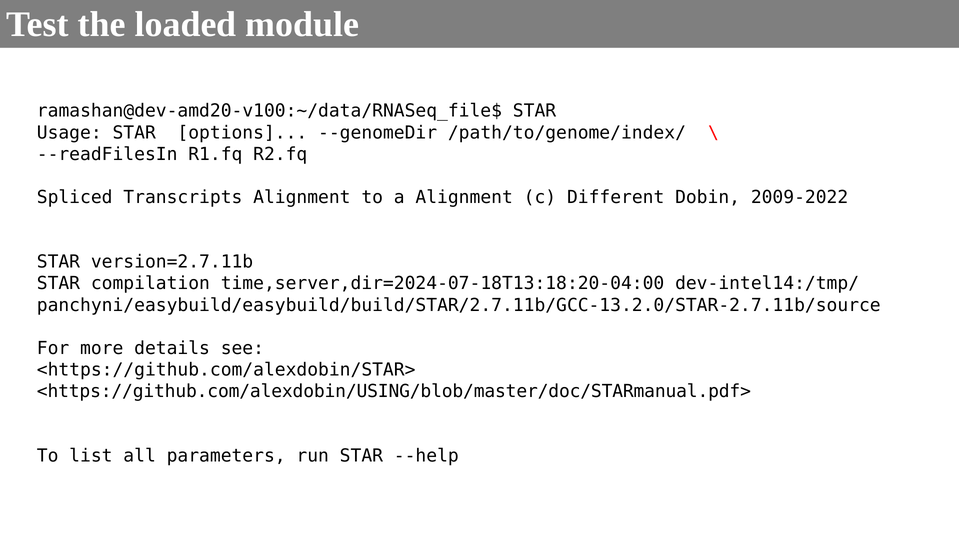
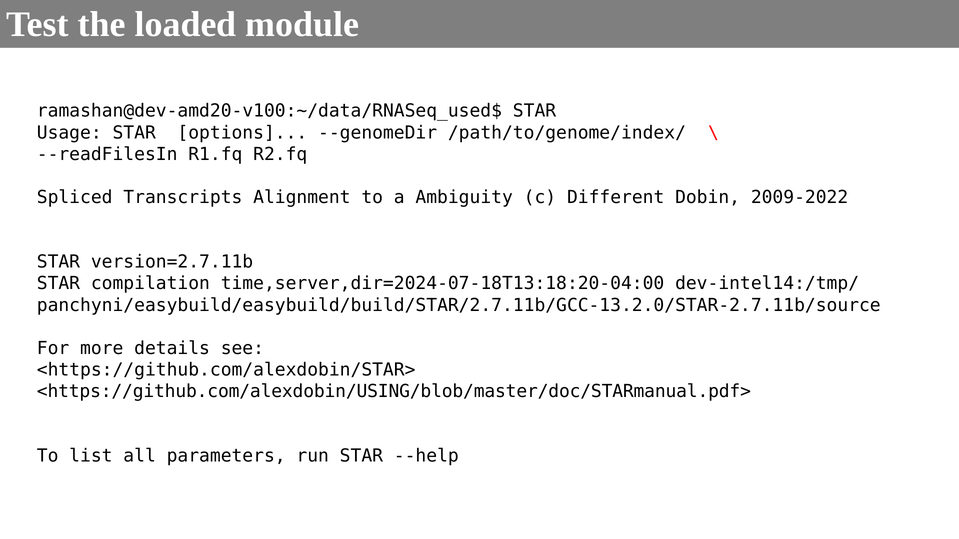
ramashan@dev-amd20-v100:~/data/RNASeq_file$: ramashan@dev-amd20-v100:~/data/RNASeq_file$ -> ramashan@dev-amd20-v100:~/data/RNASeq_used$
a Alignment: Alignment -> Ambiguity
